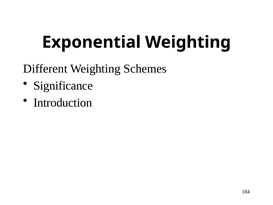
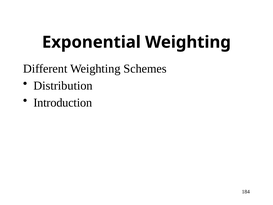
Significance: Significance -> Distribution
